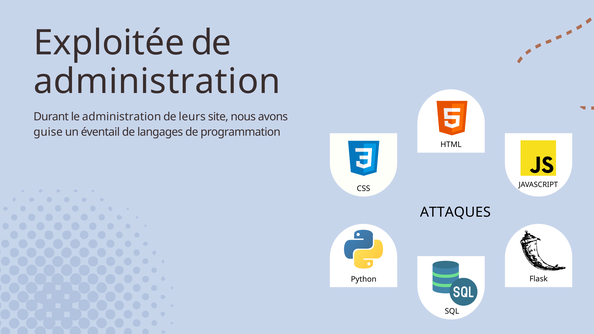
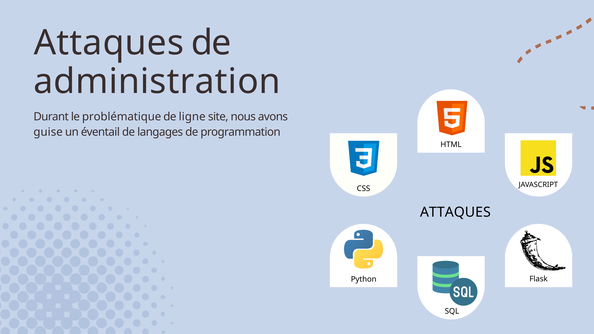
Exploitée at (109, 43): Exploitée -> Attaques
le administration: administration -> problématique
leurs: leurs -> ligne
